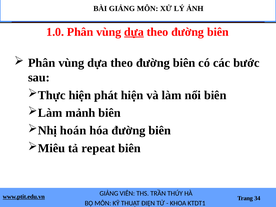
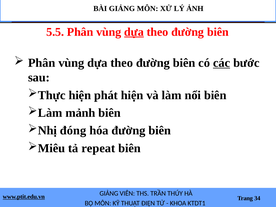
1.0: 1.0 -> 5.5
các underline: none -> present
hoán: hoán -> đóng
